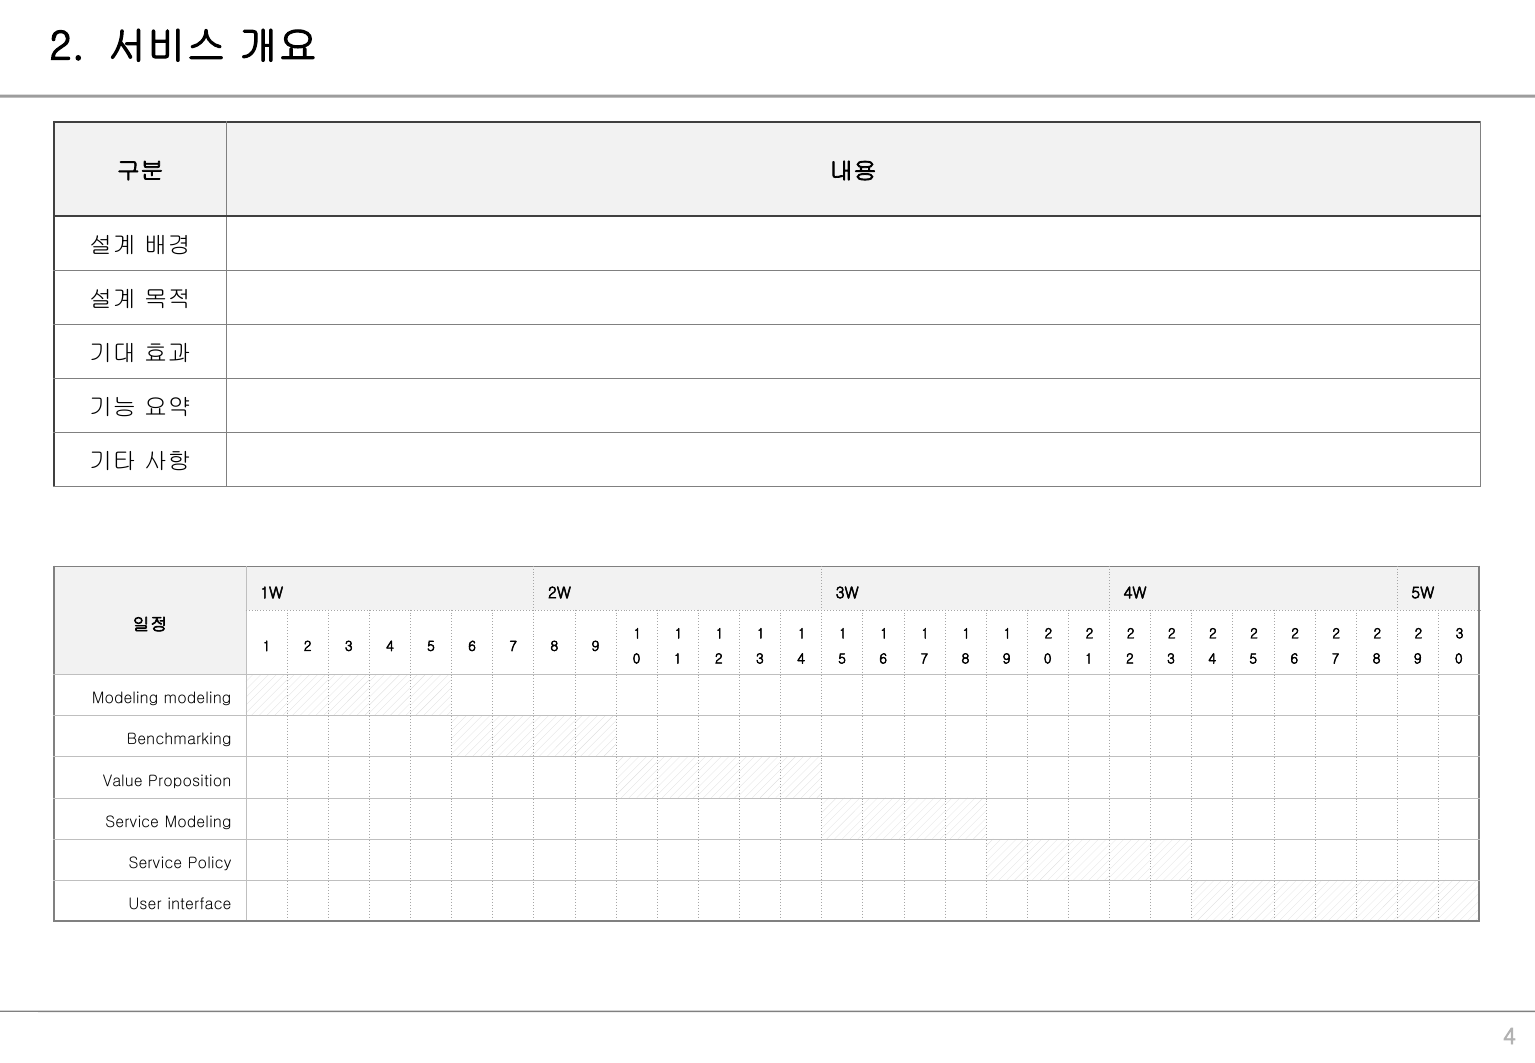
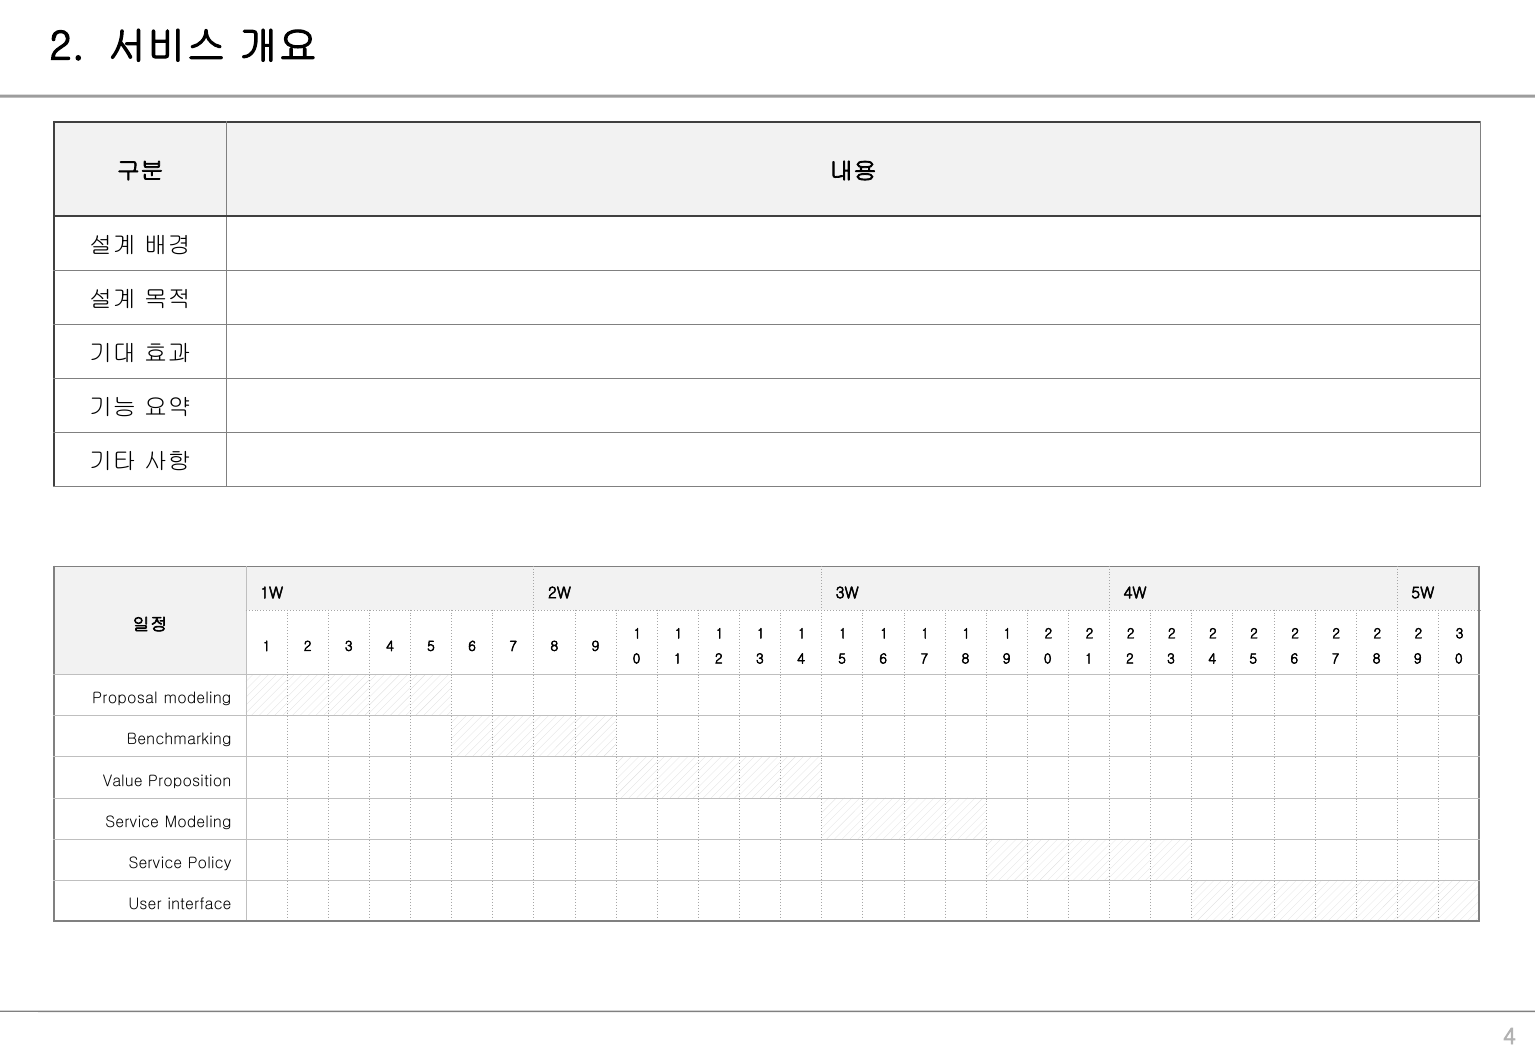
Modeling at (125, 698): Modeling -> Proposal
